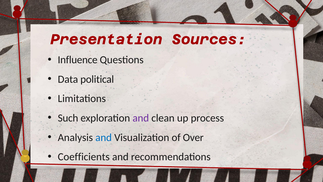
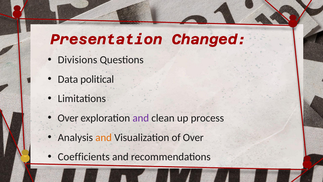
Sources: Sources -> Changed
Influence: Influence -> Divisions
Such at (68, 118): Such -> Over
and at (104, 137) colour: blue -> orange
